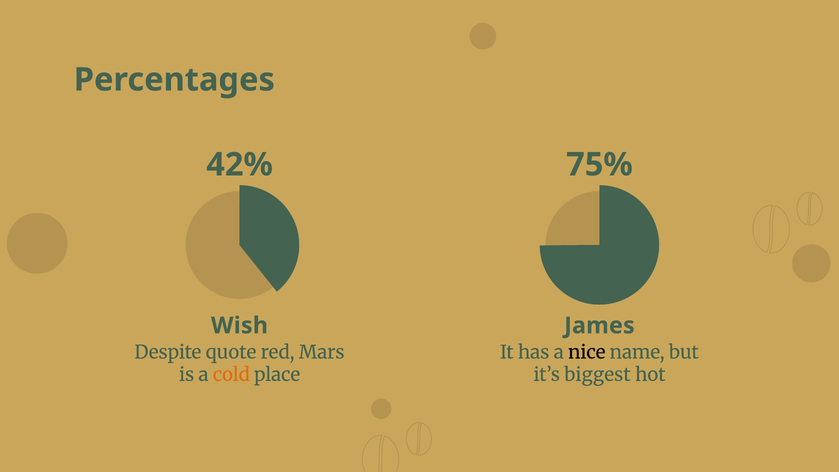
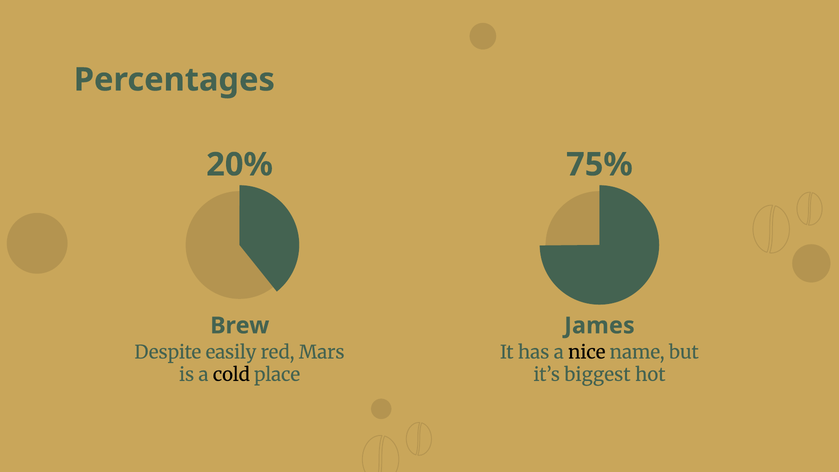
42%: 42% -> 20%
Wish: Wish -> Brew
quote: quote -> easily
cold colour: orange -> black
